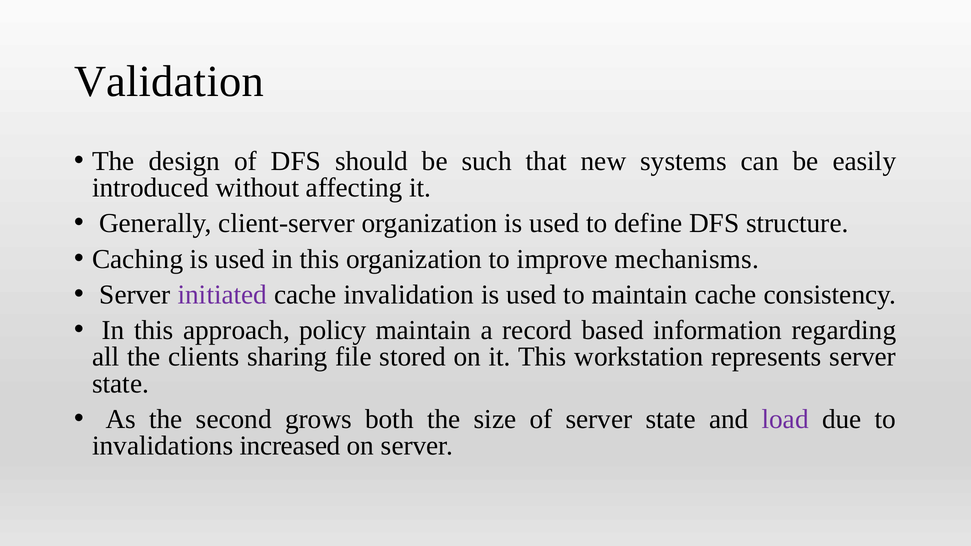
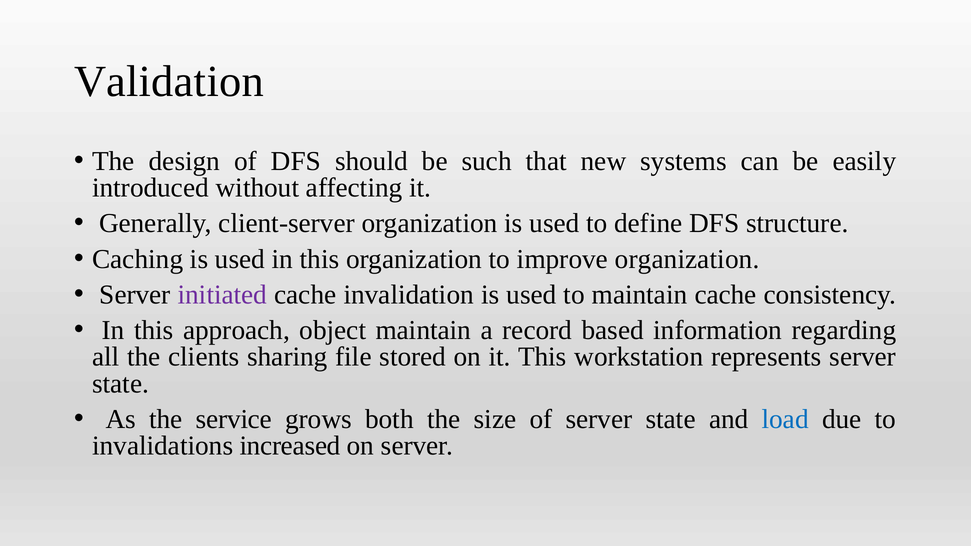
improve mechanisms: mechanisms -> organization
policy: policy -> object
second: second -> service
load colour: purple -> blue
